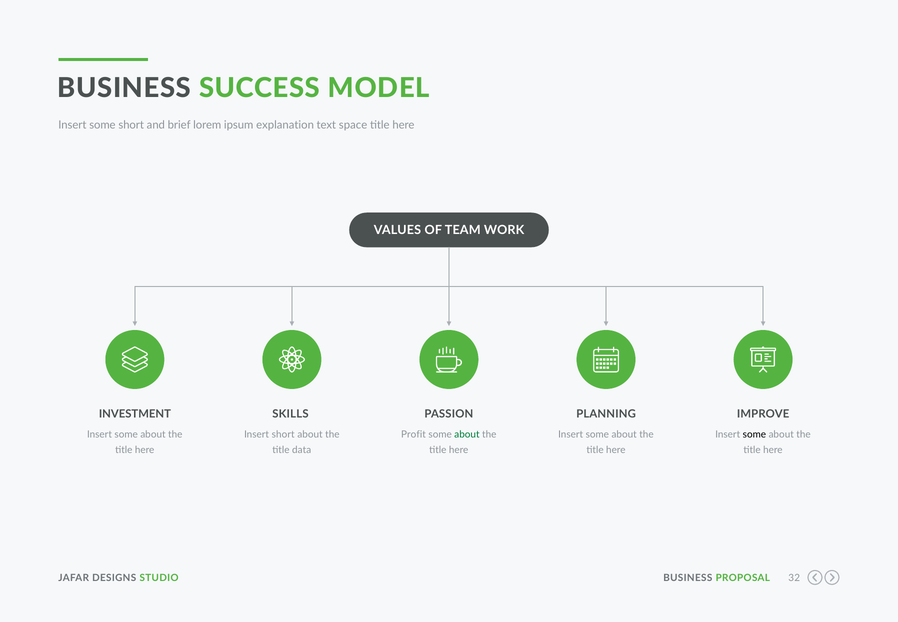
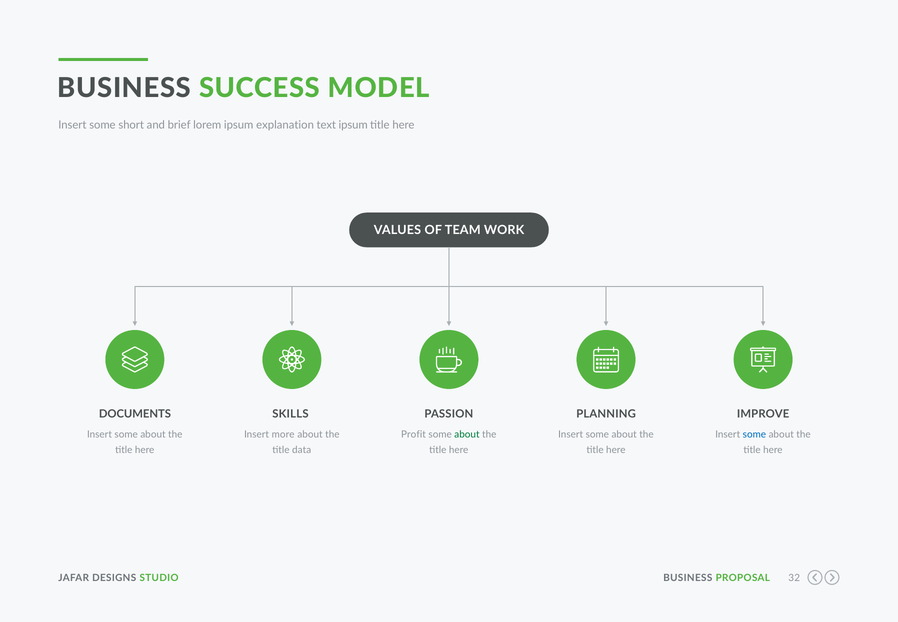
text space: space -> ipsum
INVESTMENT: INVESTMENT -> DOCUMENTS
Insert short: short -> more
some at (754, 434) colour: black -> blue
